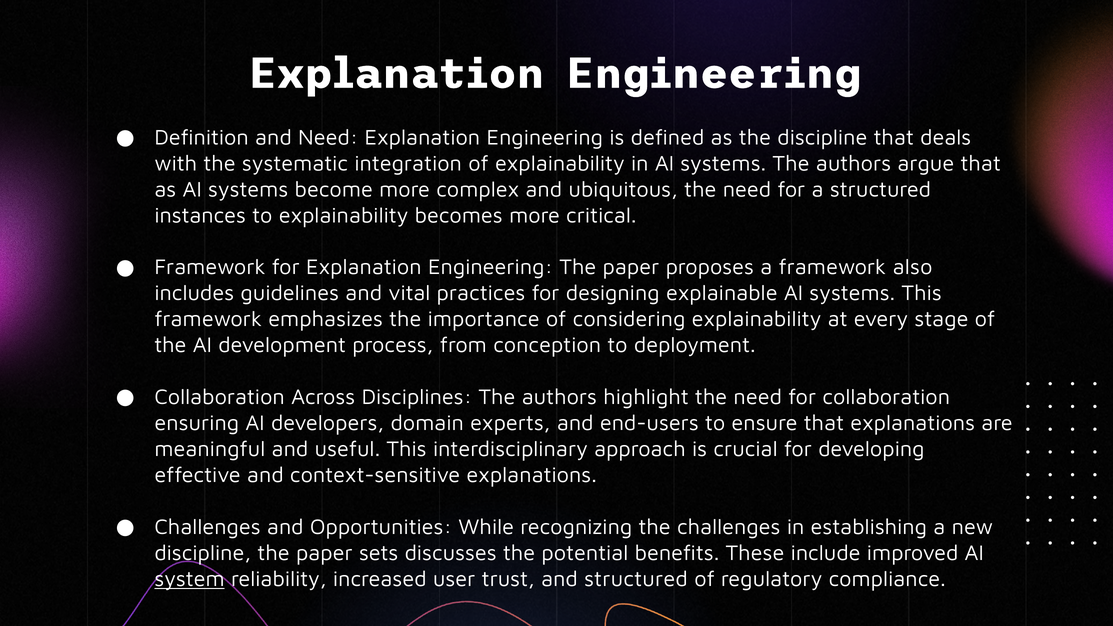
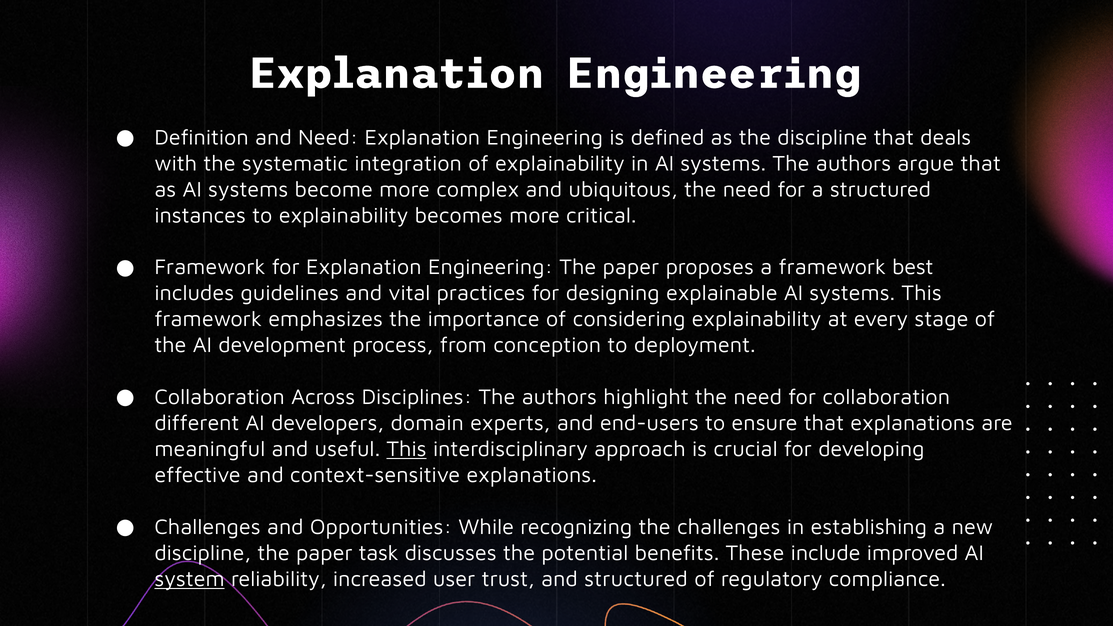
also: also -> best
ensuring: ensuring -> different
This at (407, 449) underline: none -> present
sets: sets -> task
